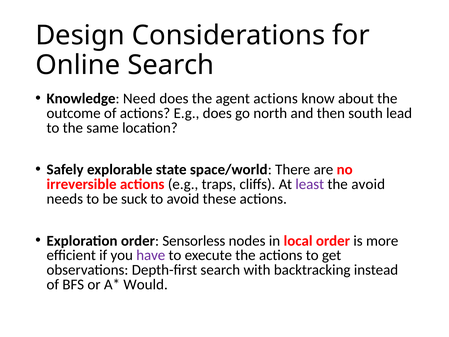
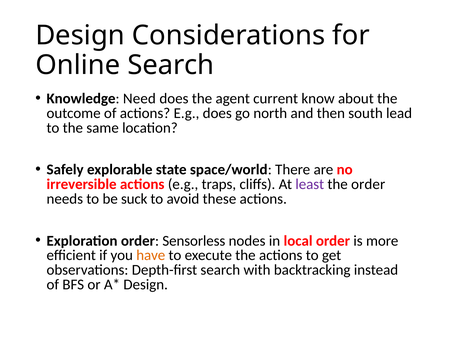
agent actions: actions -> current
the avoid: avoid -> order
have colour: purple -> orange
Would at (146, 284): Would -> Design
